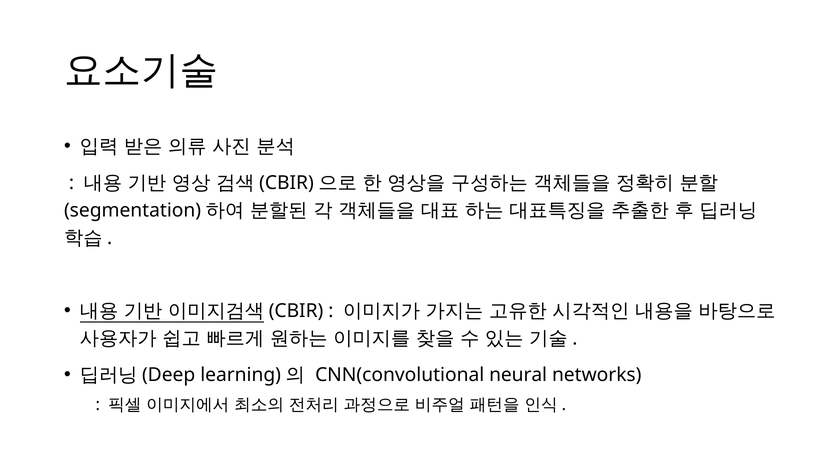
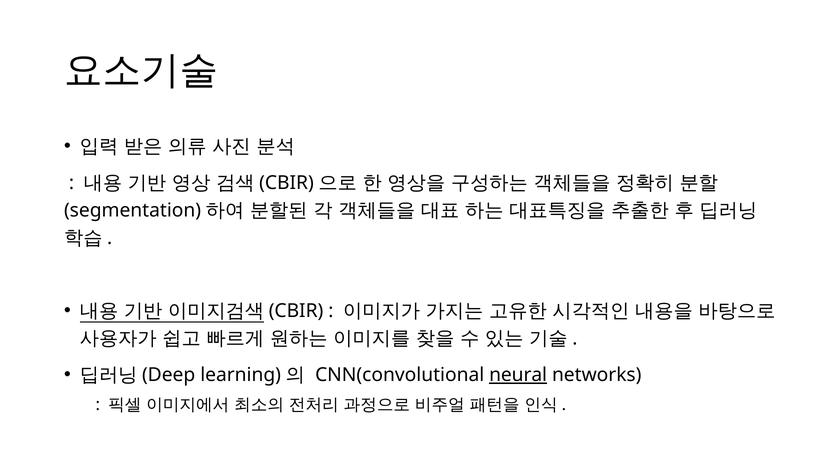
neural underline: none -> present
